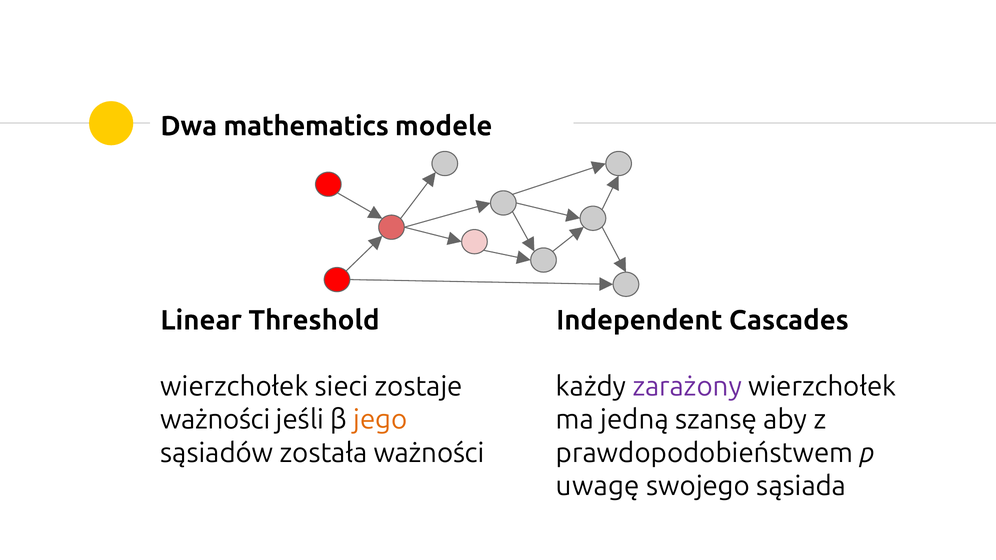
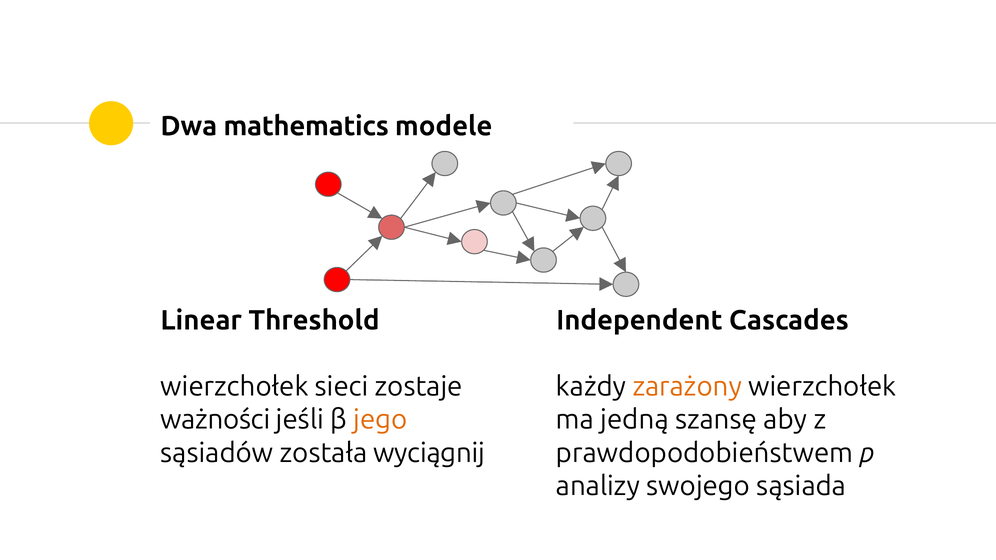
zarażony colour: purple -> orange
została ważności: ważności -> wyciągnij
uwagę: uwagę -> analizy
